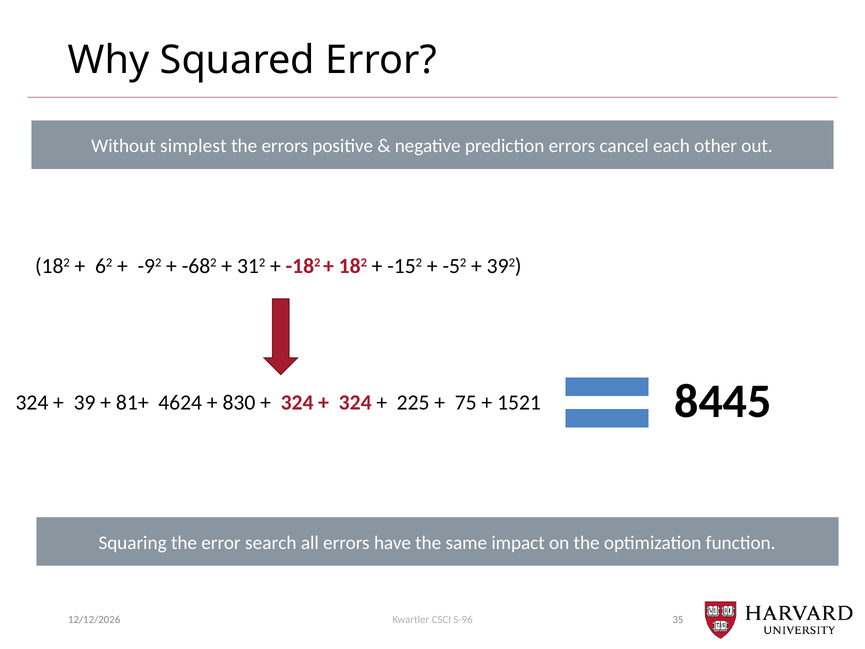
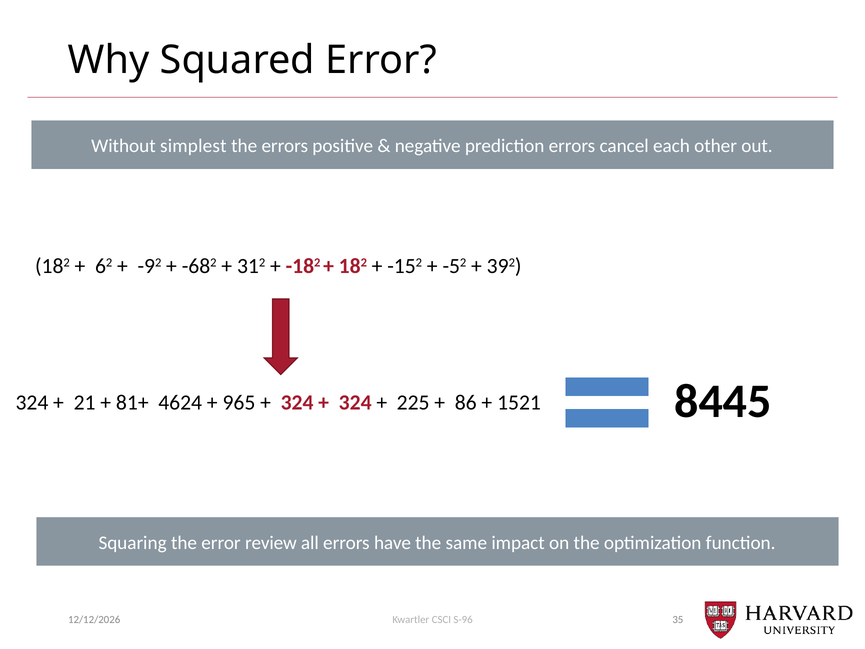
39: 39 -> 21
830: 830 -> 965
75: 75 -> 86
search: search -> review
